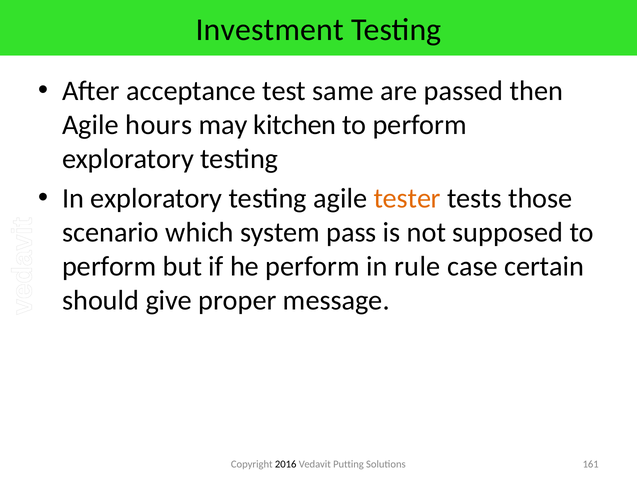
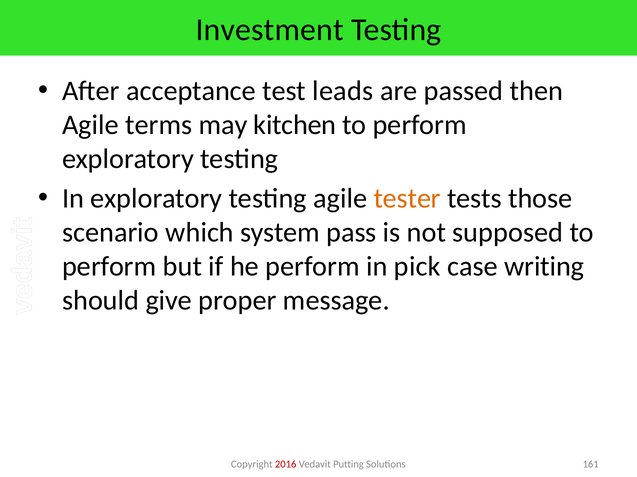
same: same -> leads
hours: hours -> terms
rule: rule -> pick
certain: certain -> writing
2016 colour: black -> red
